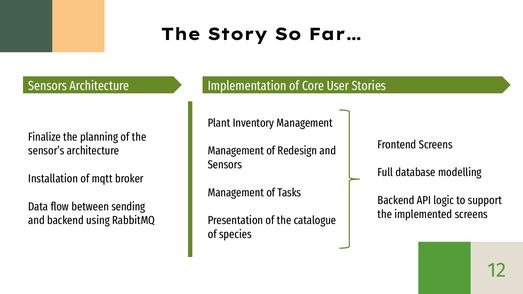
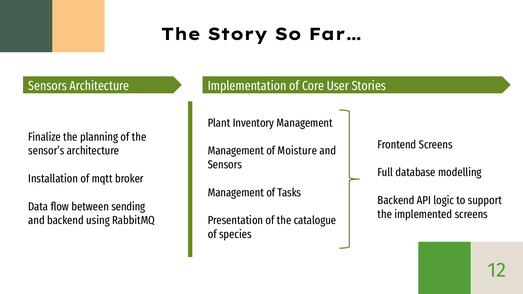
Redesign: Redesign -> Moisture
